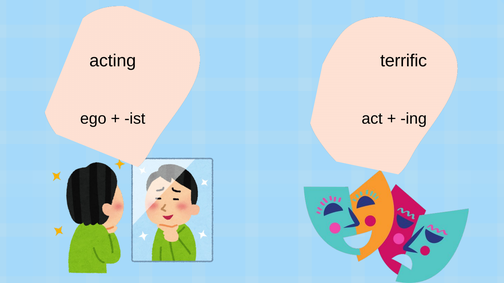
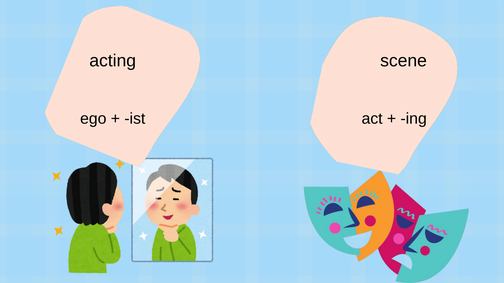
terrific: terrific -> scene
